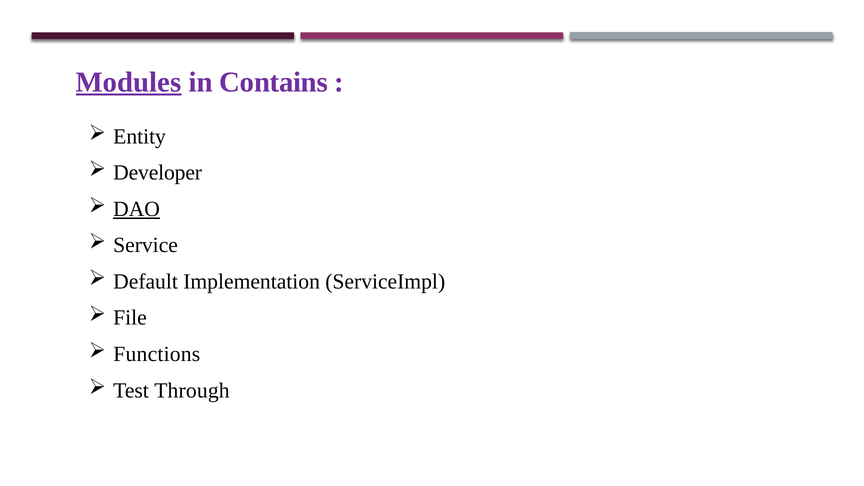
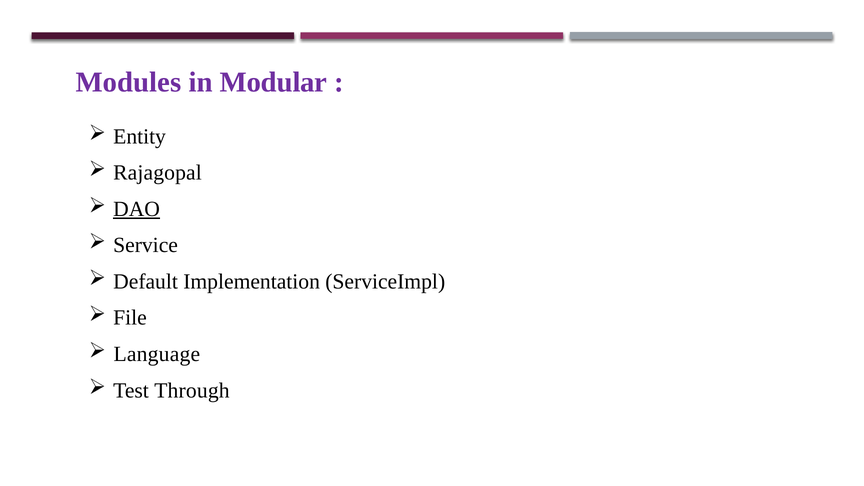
Modules underline: present -> none
Contains: Contains -> Modular
Developer: Developer -> Rajagopal
Functions: Functions -> Language
